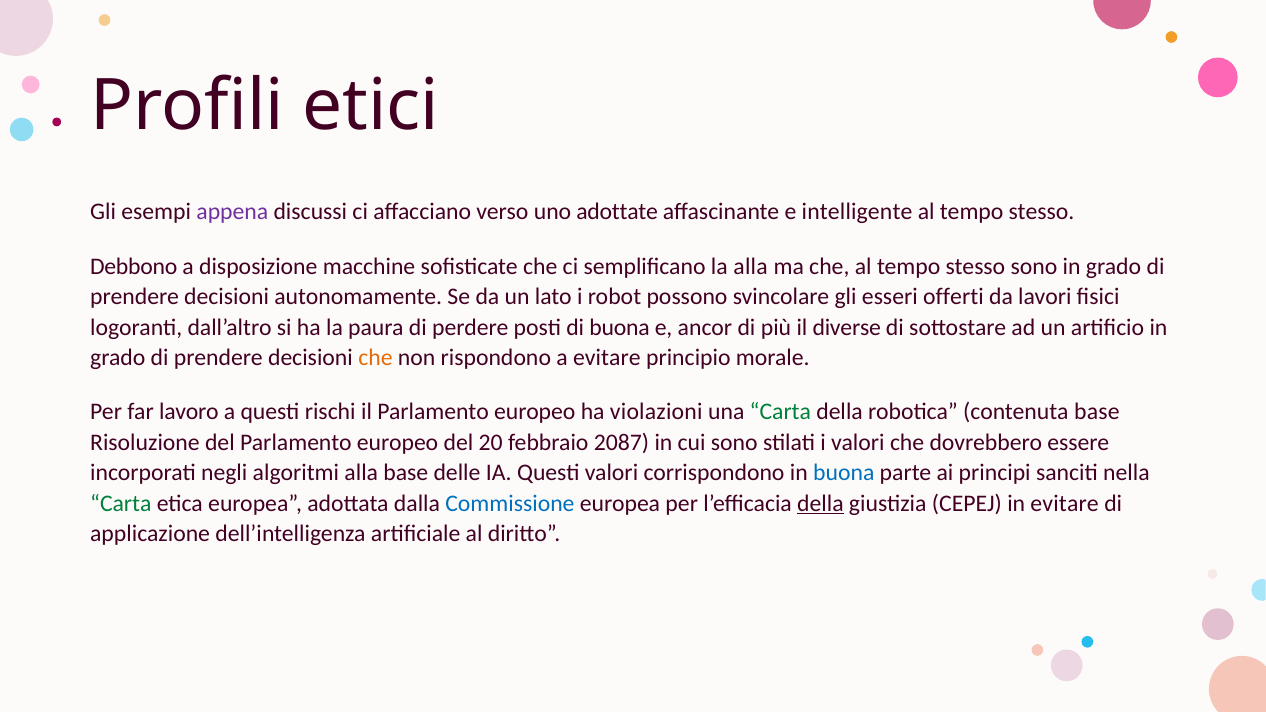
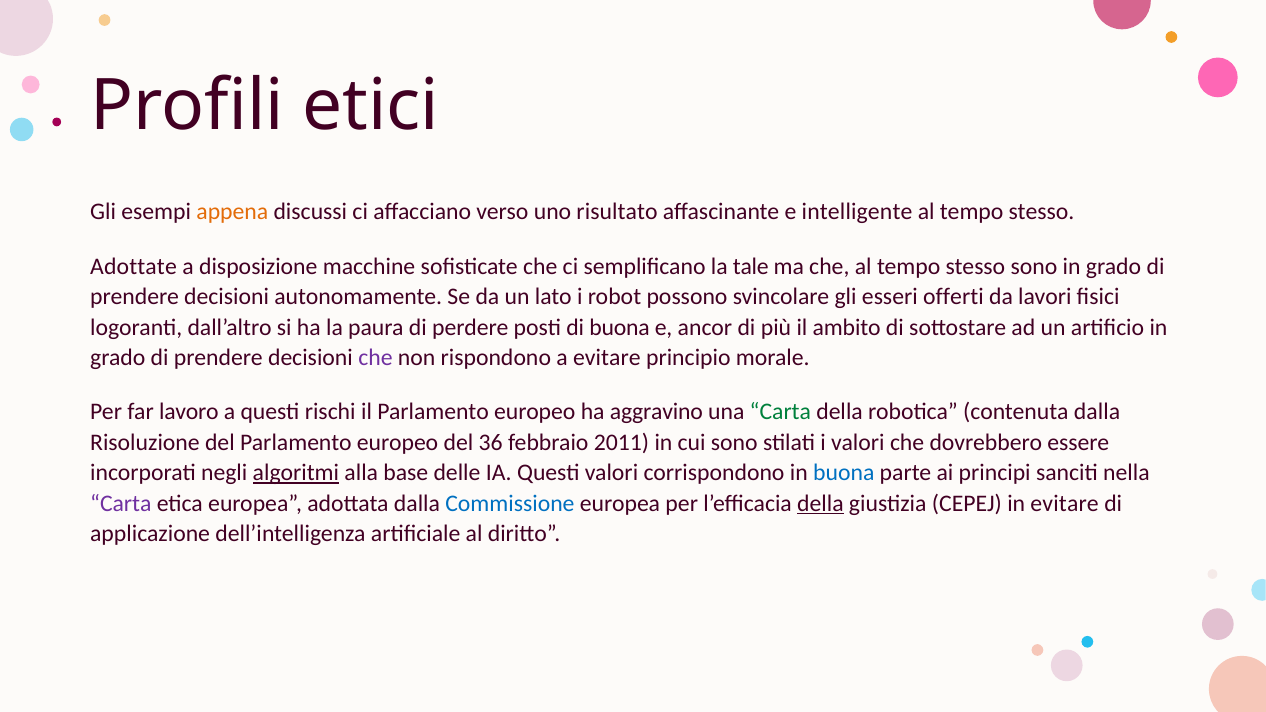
appena colour: purple -> orange
adottate: adottate -> risultato
Debbono: Debbono -> Adottate
la alla: alla -> tale
diverse: diverse -> ambito
che at (375, 358) colour: orange -> purple
violazioni: violazioni -> aggravino
contenuta base: base -> dalla
20: 20 -> 36
2087: 2087 -> 2011
algoritmi underline: none -> present
Carta at (121, 503) colour: green -> purple
